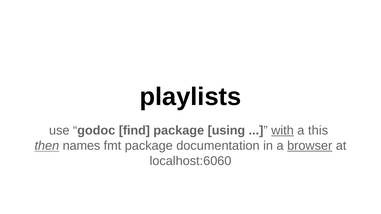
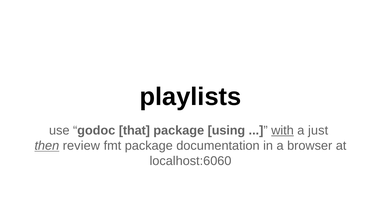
find: find -> that
this: this -> just
names: names -> review
browser underline: present -> none
